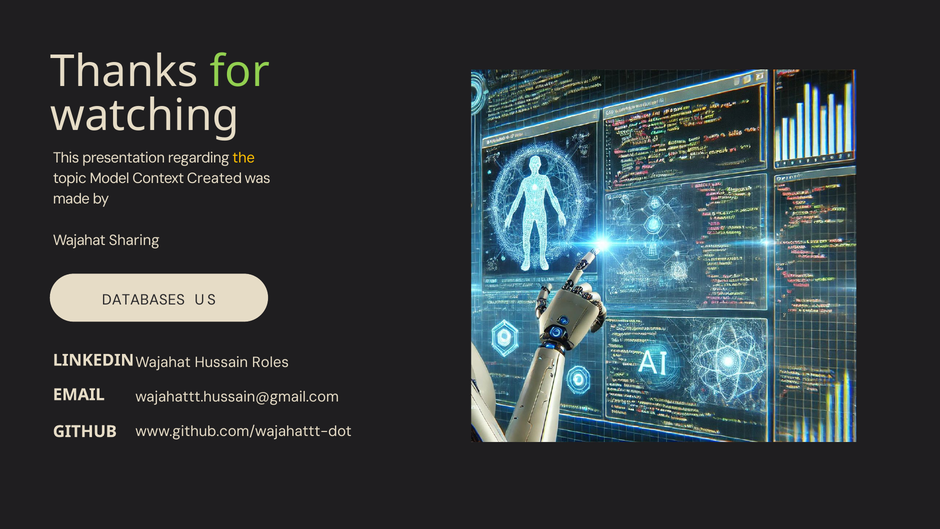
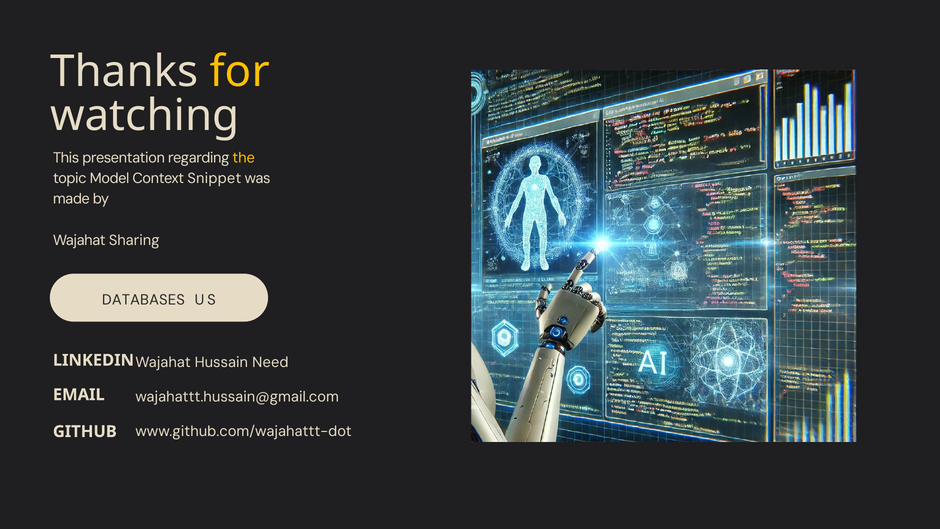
for colour: light green -> yellow
Created: Created -> Snippet
Roles: Roles -> Need
